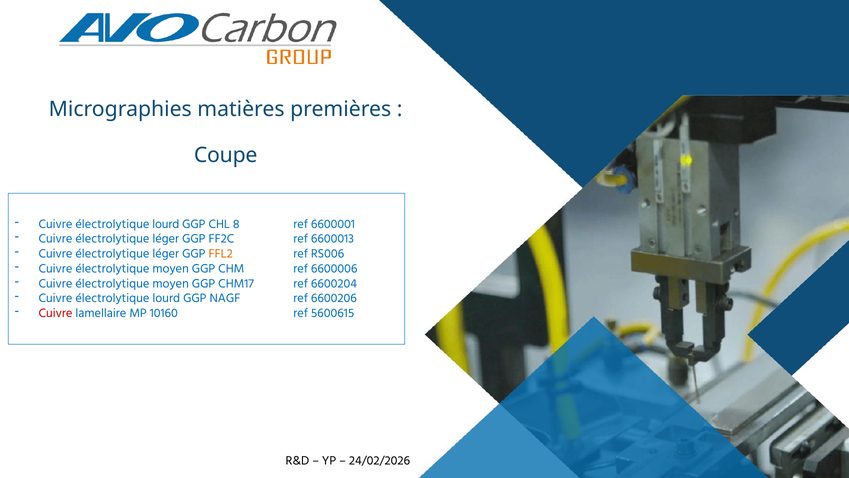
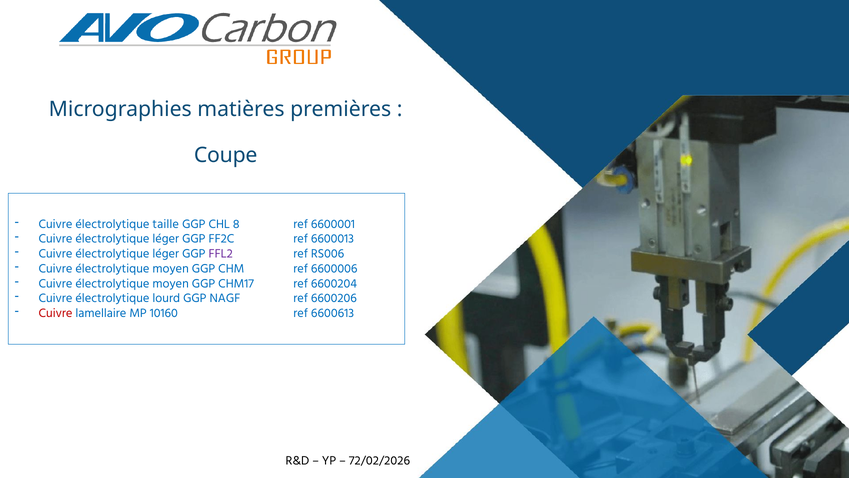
lourd at (166, 224): lourd -> taille
FFL2 colour: orange -> purple
5600615: 5600615 -> 6600613
24/02/2026: 24/02/2026 -> 72/02/2026
